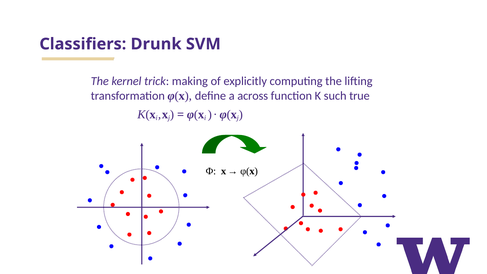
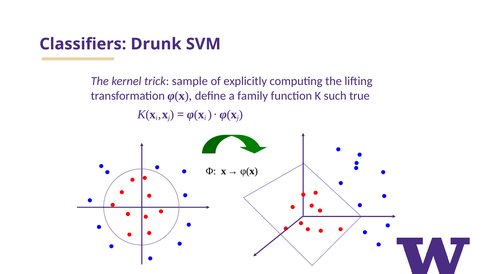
making: making -> sample
across: across -> family
